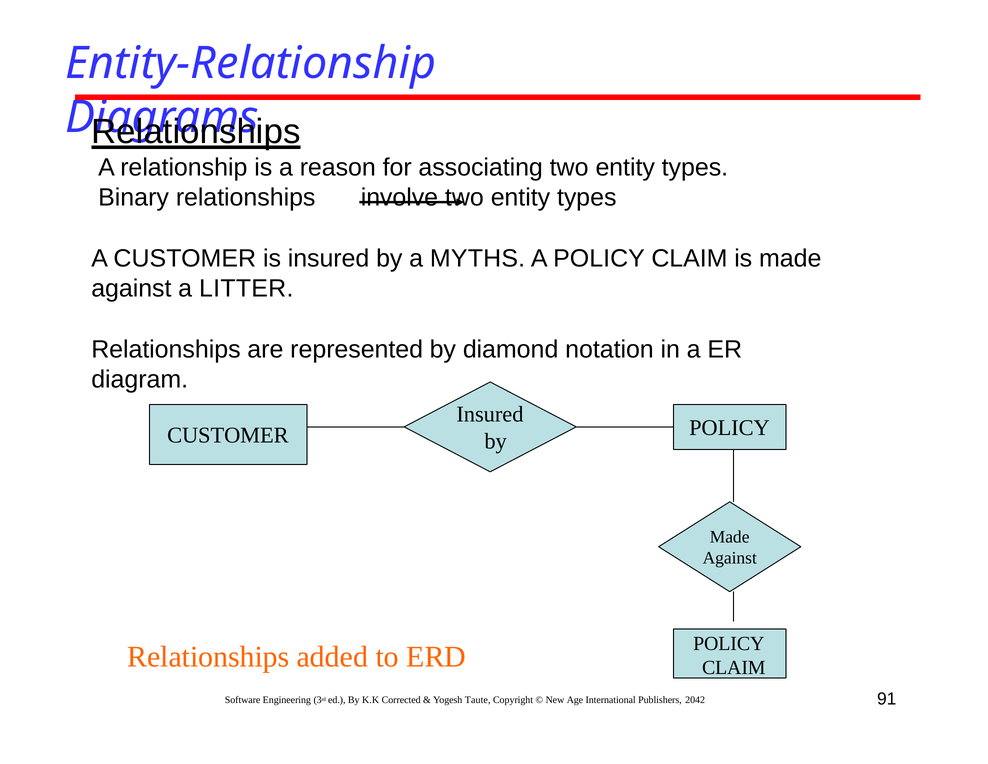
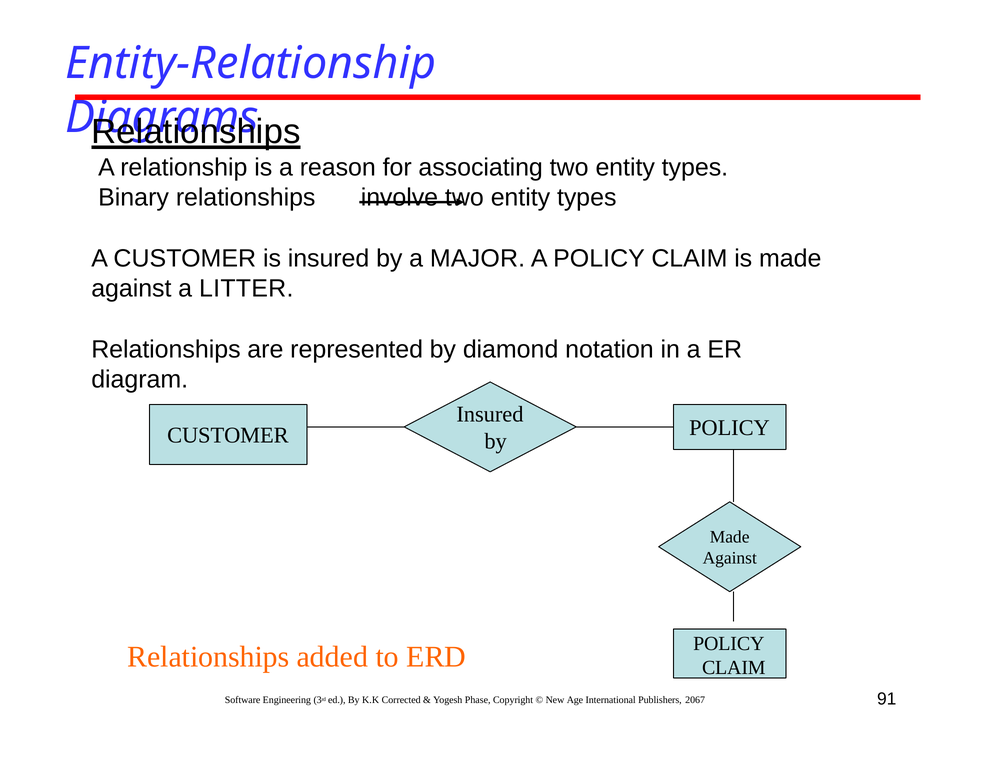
MYTHS: MYTHS -> MAJOR
Taute: Taute -> Phase
2042: 2042 -> 2067
